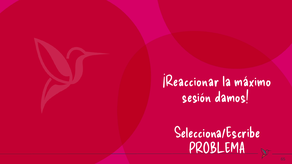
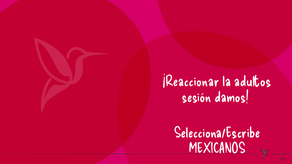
máximo: máximo -> adultos
PROBLEMA: PROBLEMA -> MEXICANOS
